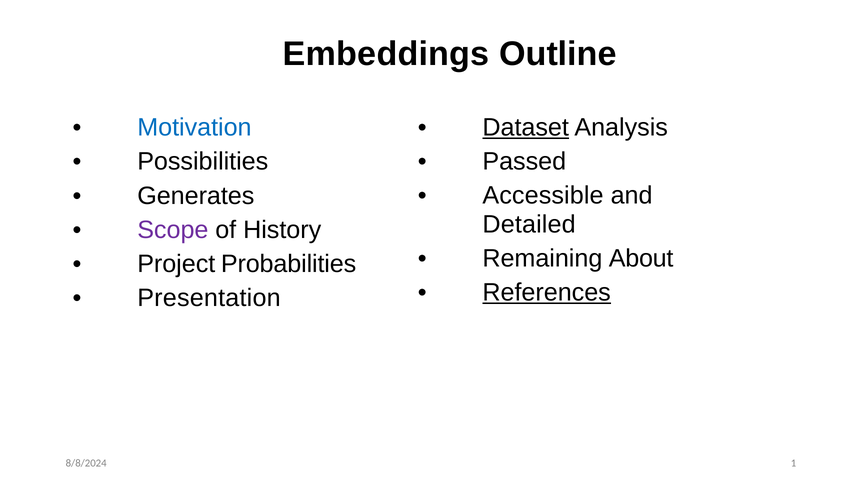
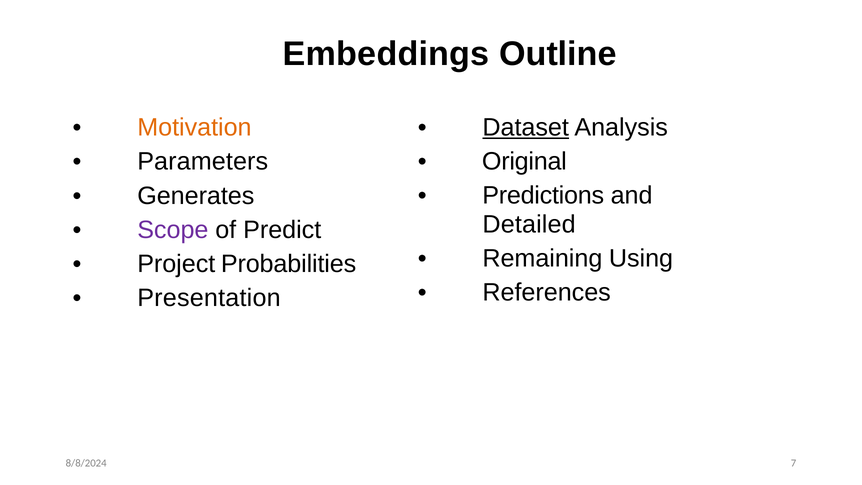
Motivation colour: blue -> orange
Possibilities: Possibilities -> Parameters
Passed: Passed -> Original
Accessible: Accessible -> Predictions
History: History -> Predict
About: About -> Using
References underline: present -> none
1: 1 -> 7
